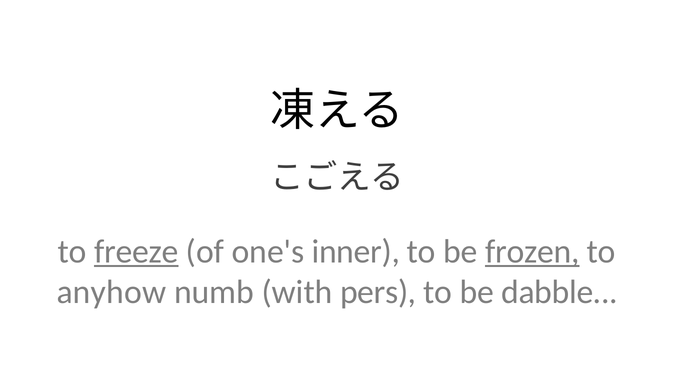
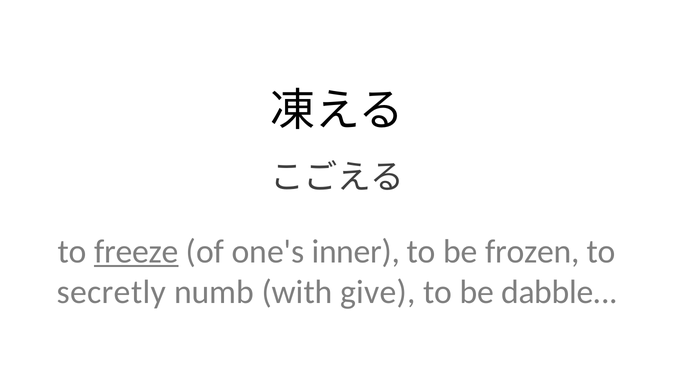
frozen underline: present -> none
anyhow: anyhow -> secretly
pers: pers -> give
